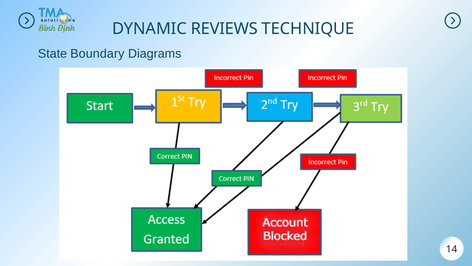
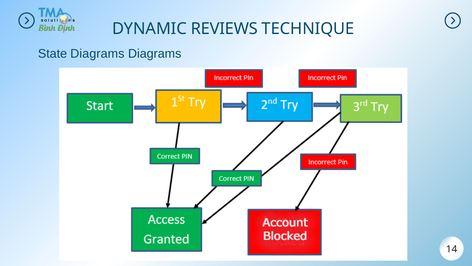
State Boundary: Boundary -> Diagrams
